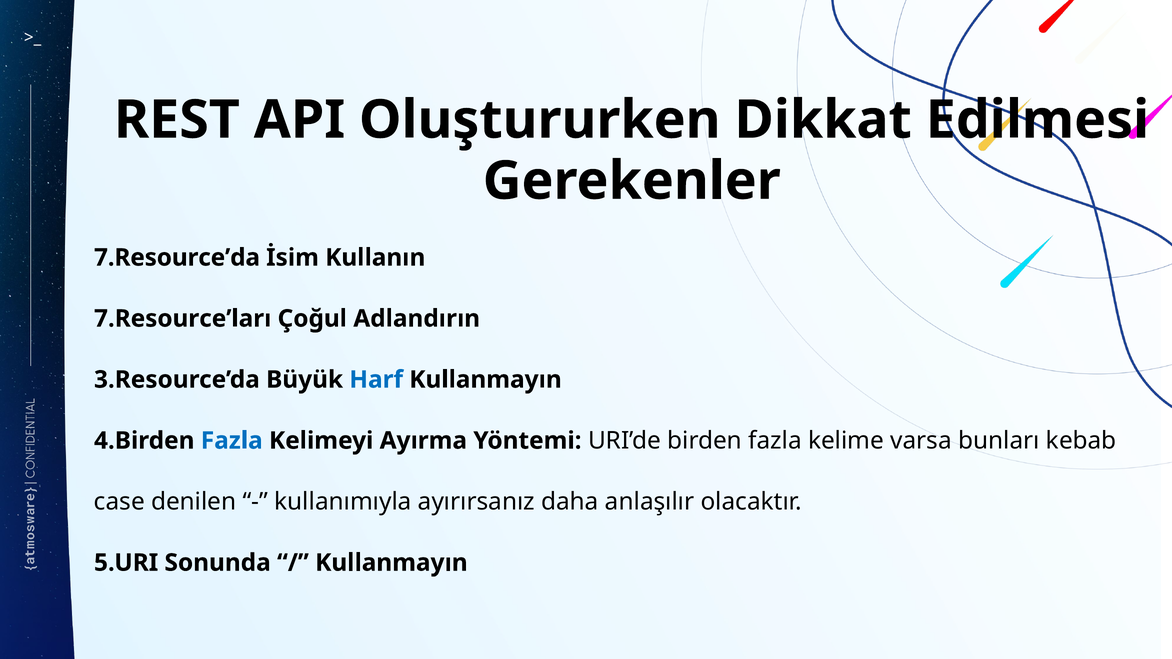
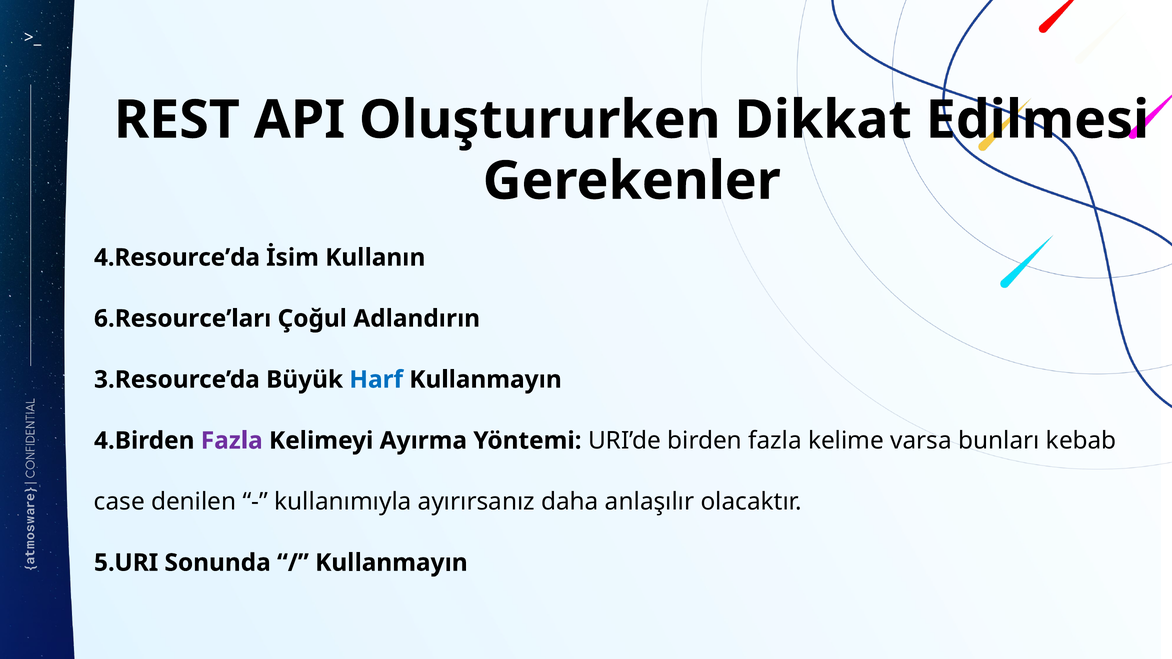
7.Resource’da: 7.Resource’da -> 4.Resource’da
7.Resource’ları: 7.Resource’ları -> 6.Resource’ları
Fazla at (232, 441) colour: blue -> purple
